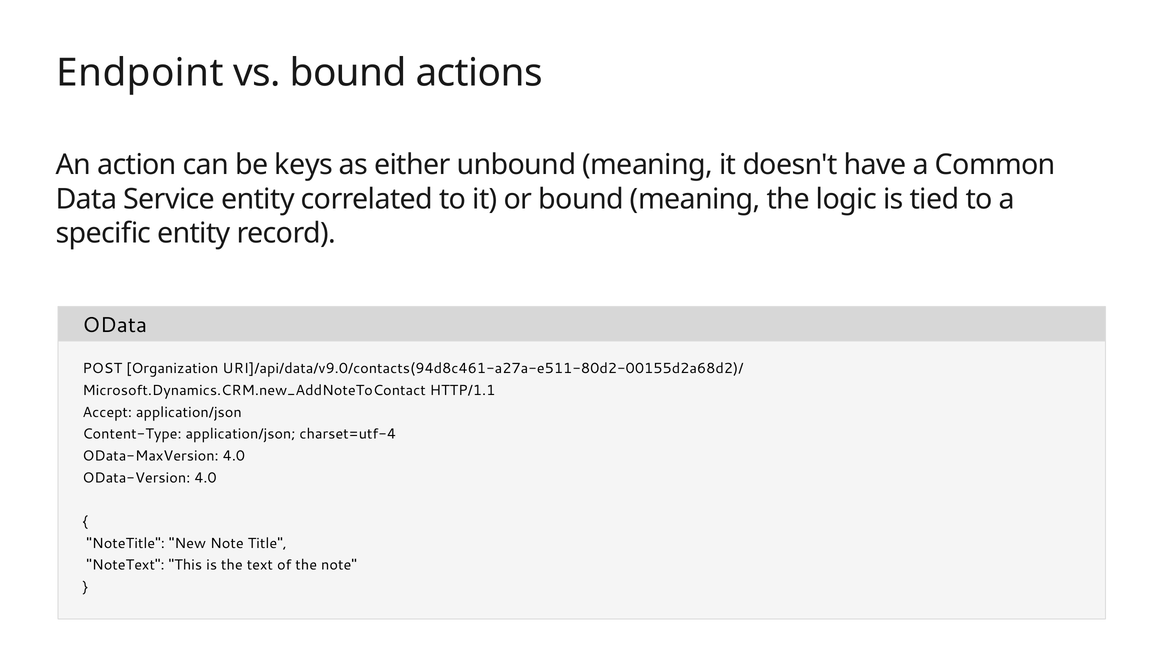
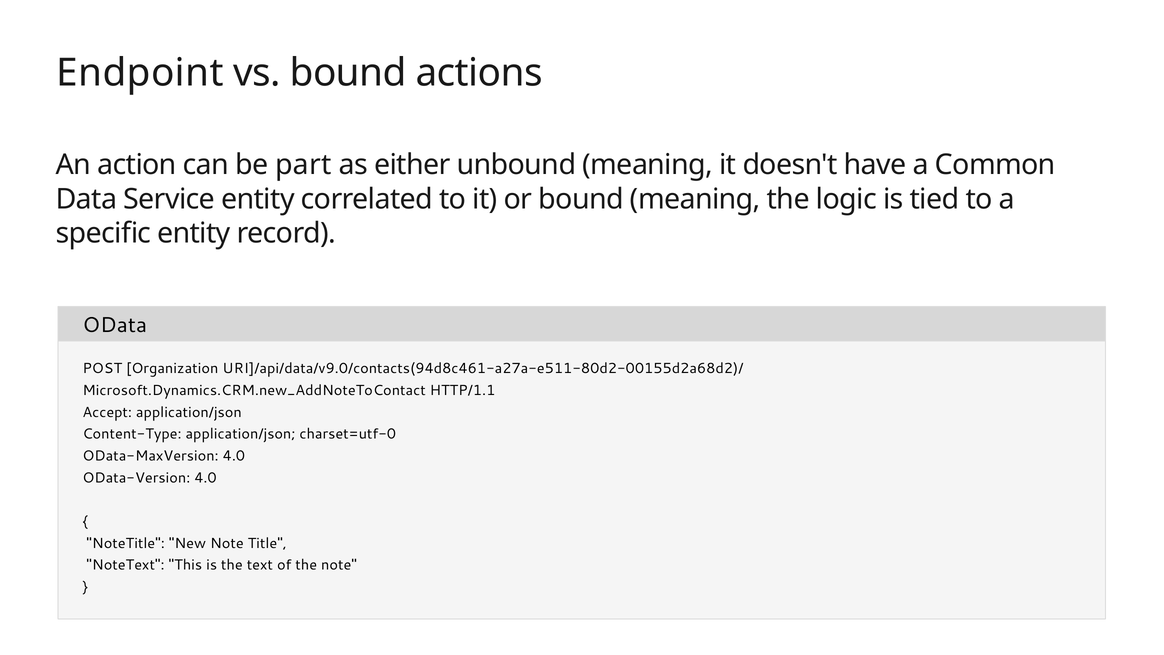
keys: keys -> part
charset=utf-4: charset=utf-4 -> charset=utf-0
